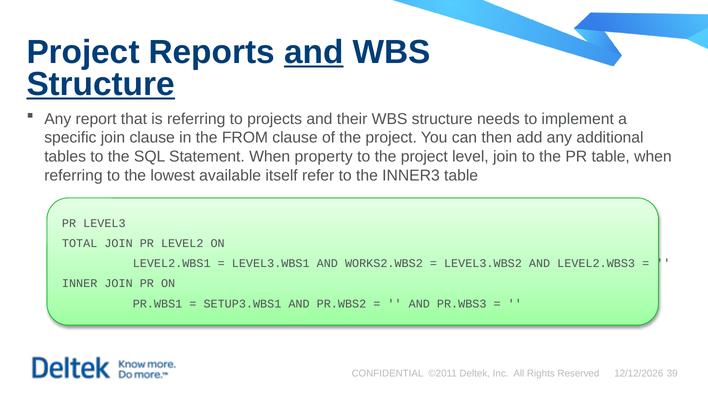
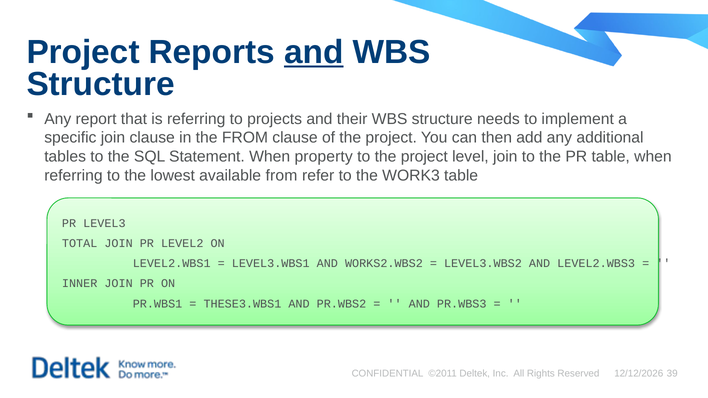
Structure at (101, 84) underline: present -> none
available itself: itself -> from
INNER3: INNER3 -> WORK3
SETUP3.WBS1: SETUP3.WBS1 -> THESE3.WBS1
